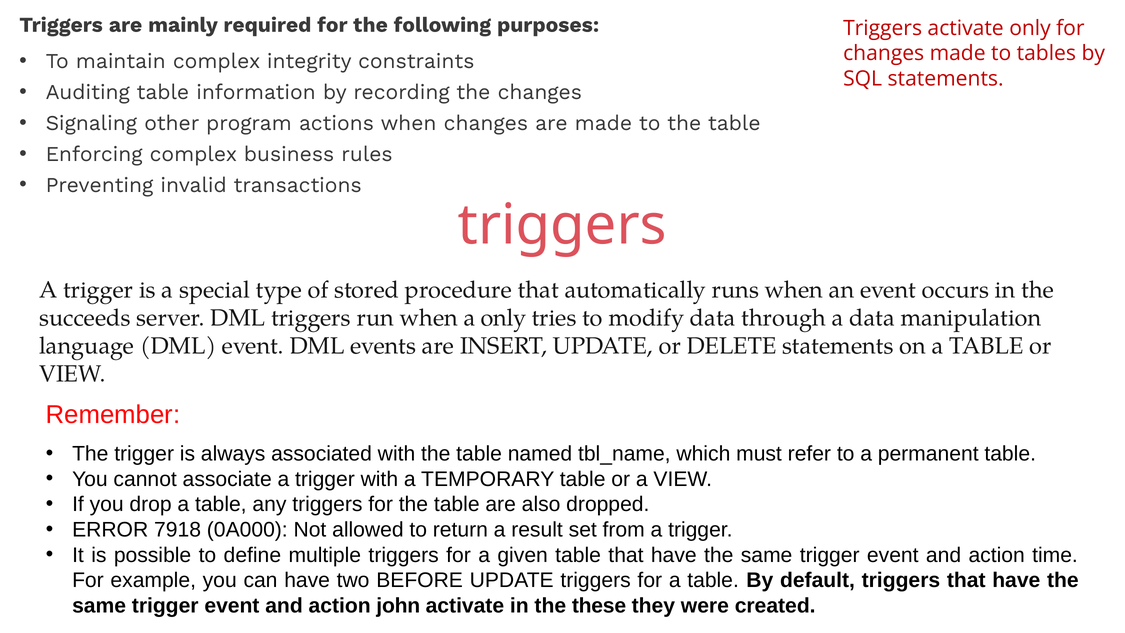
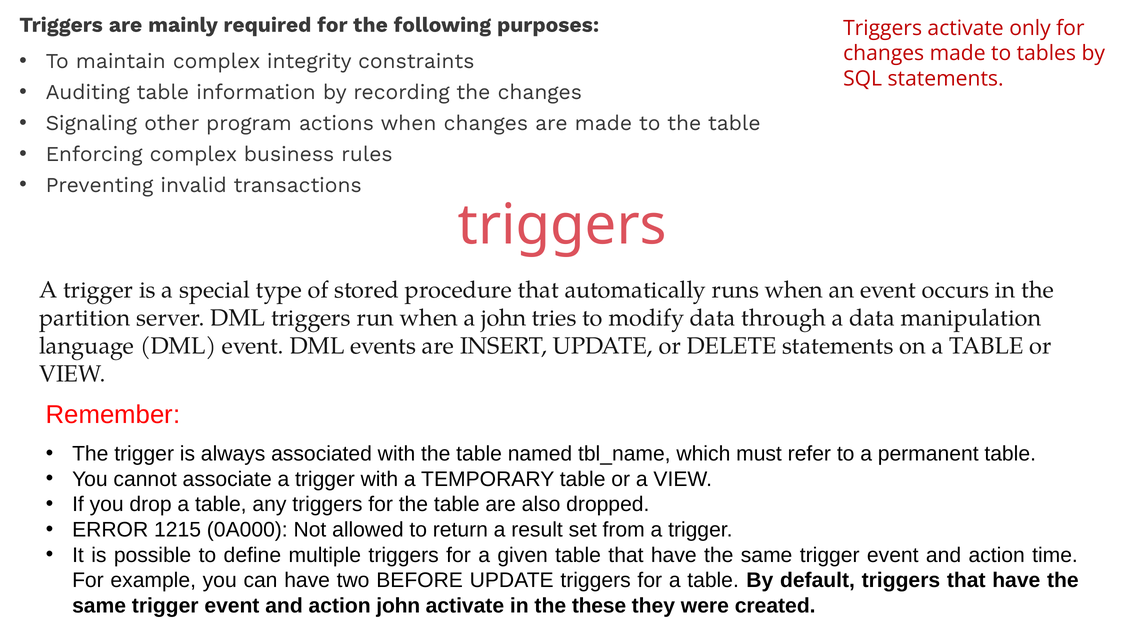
succeeds: succeeds -> partition
a only: only -> john
7918: 7918 -> 1215
